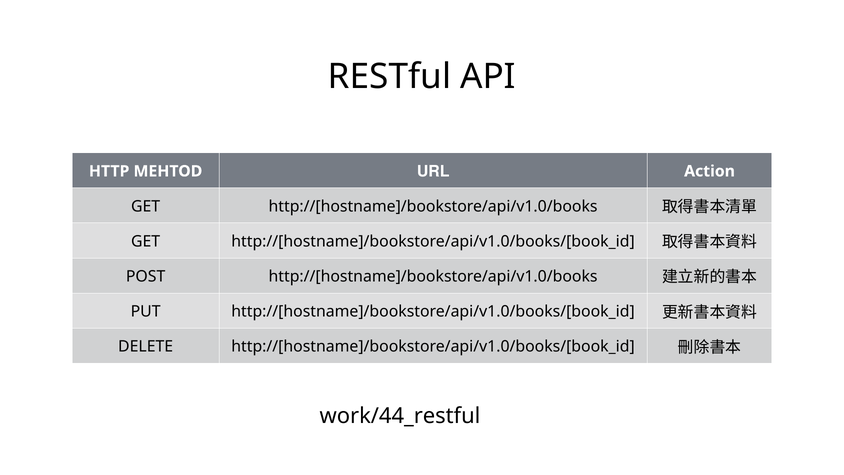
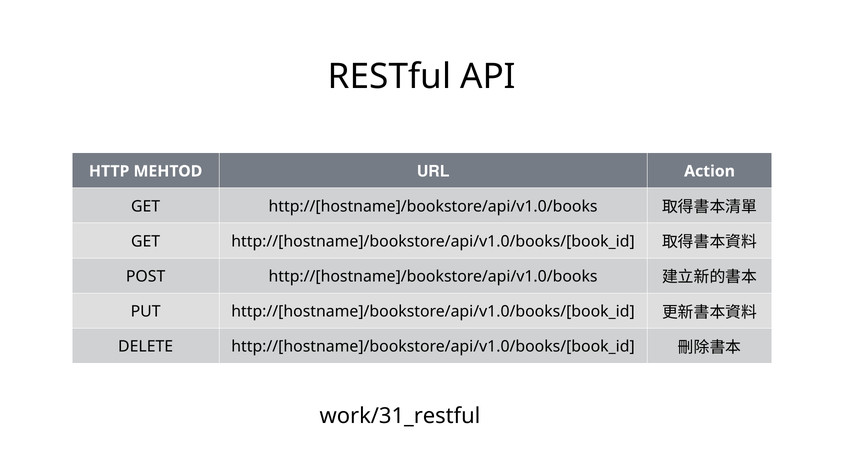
work/44_restful: work/44_restful -> work/31_restful
